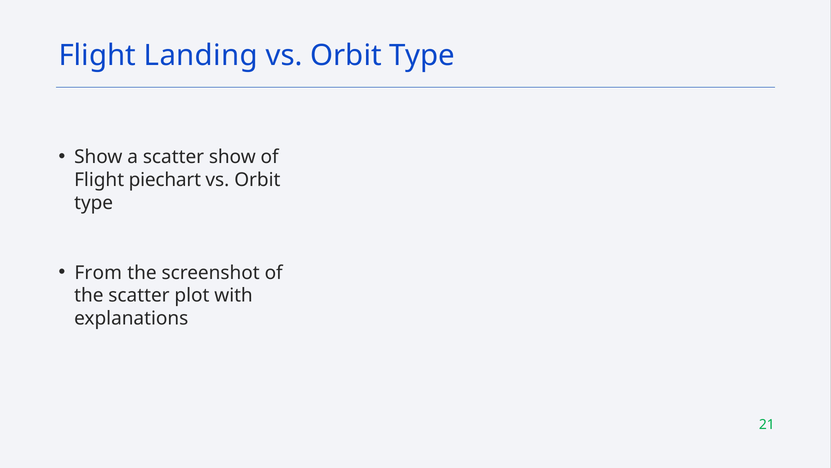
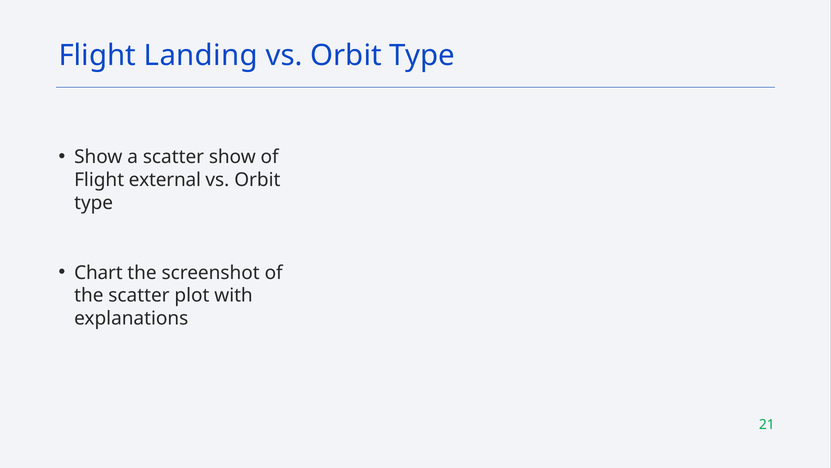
piechart: piechart -> external
From: From -> Chart
